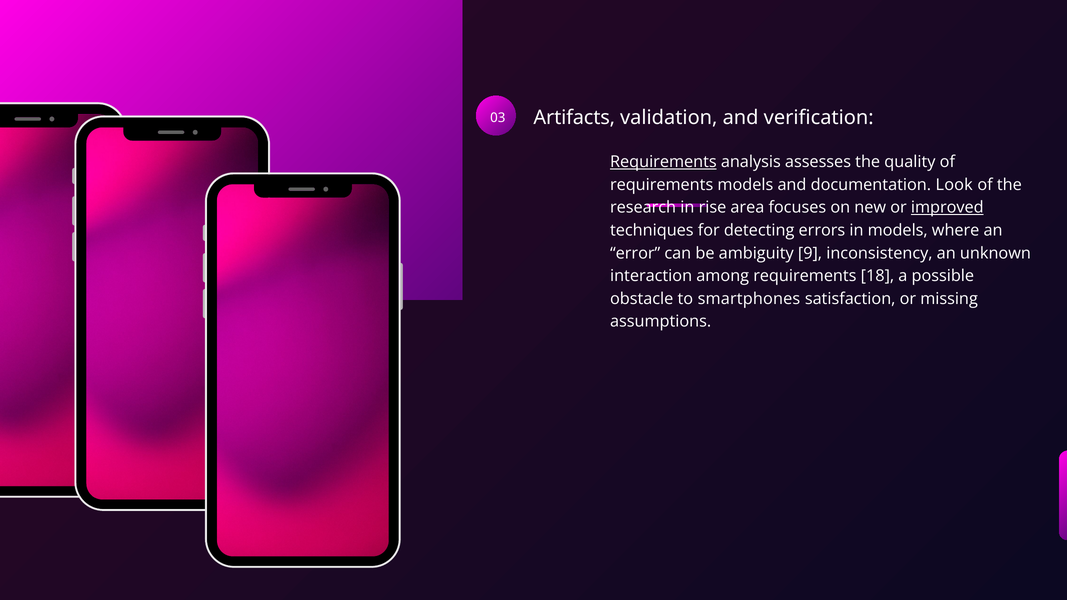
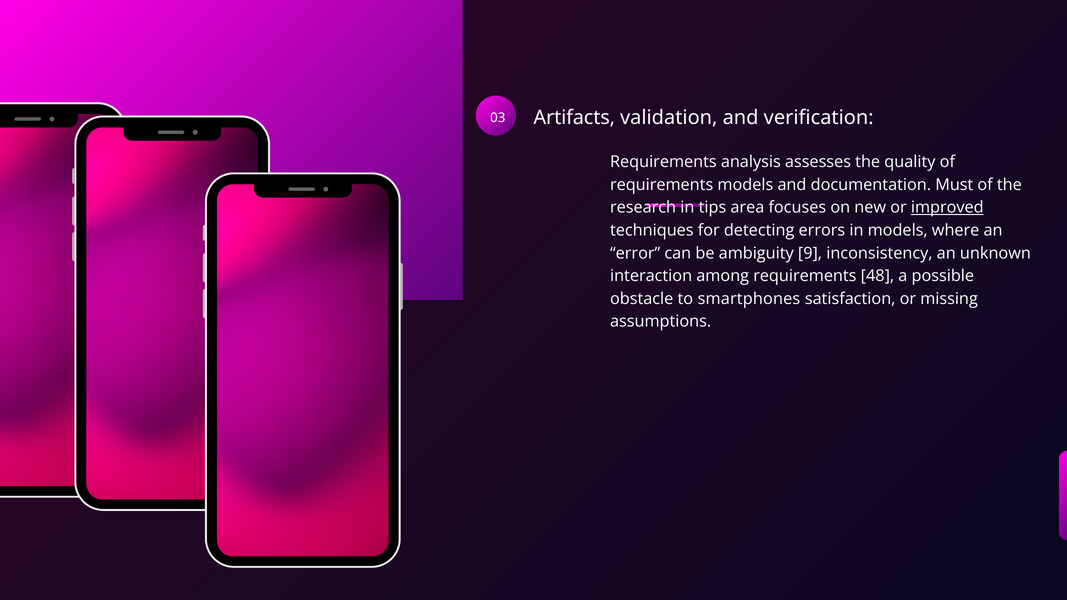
Requirements at (663, 162) underline: present -> none
Look: Look -> Must
rise: rise -> tips
18: 18 -> 48
